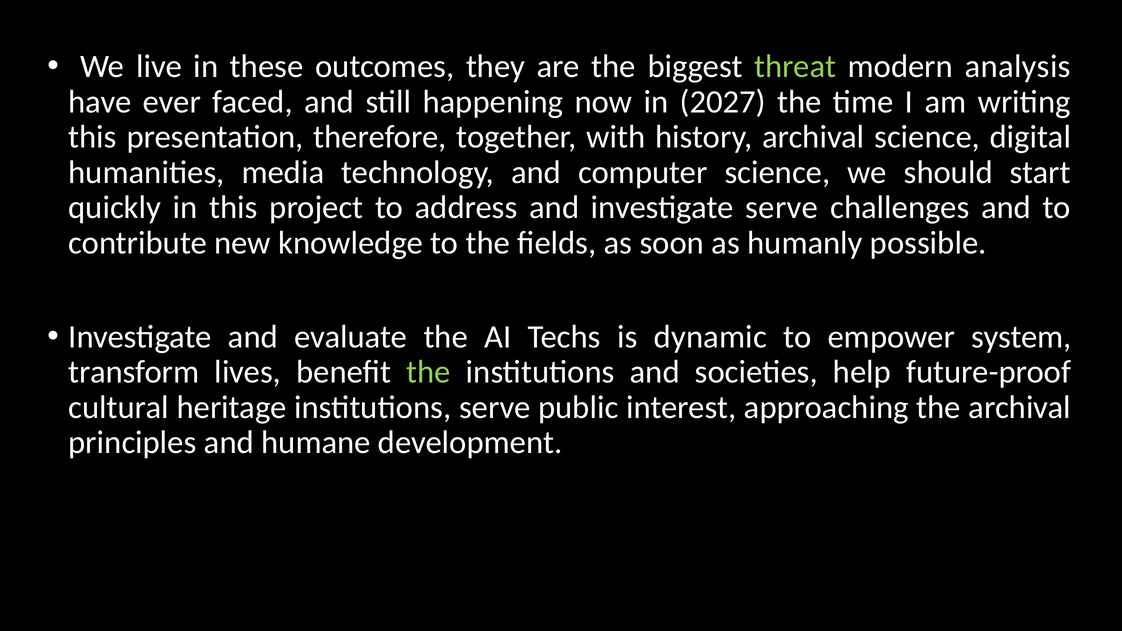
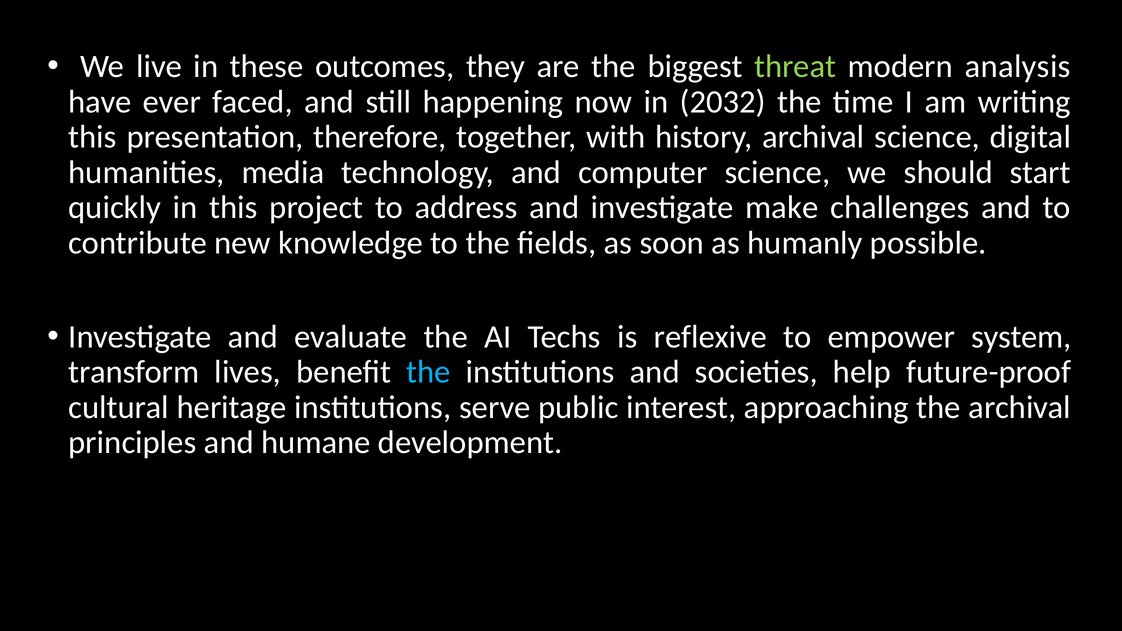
2027: 2027 -> 2032
investigate serve: serve -> make
dynamic: dynamic -> reflexive
the at (429, 372) colour: light green -> light blue
